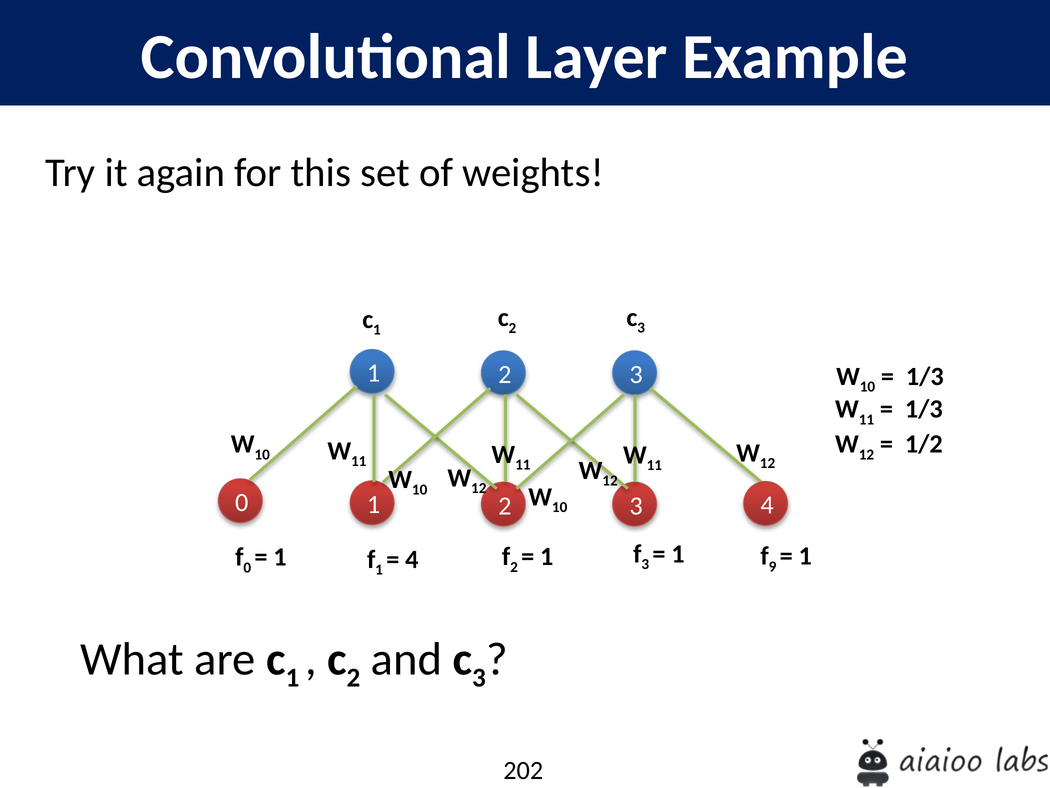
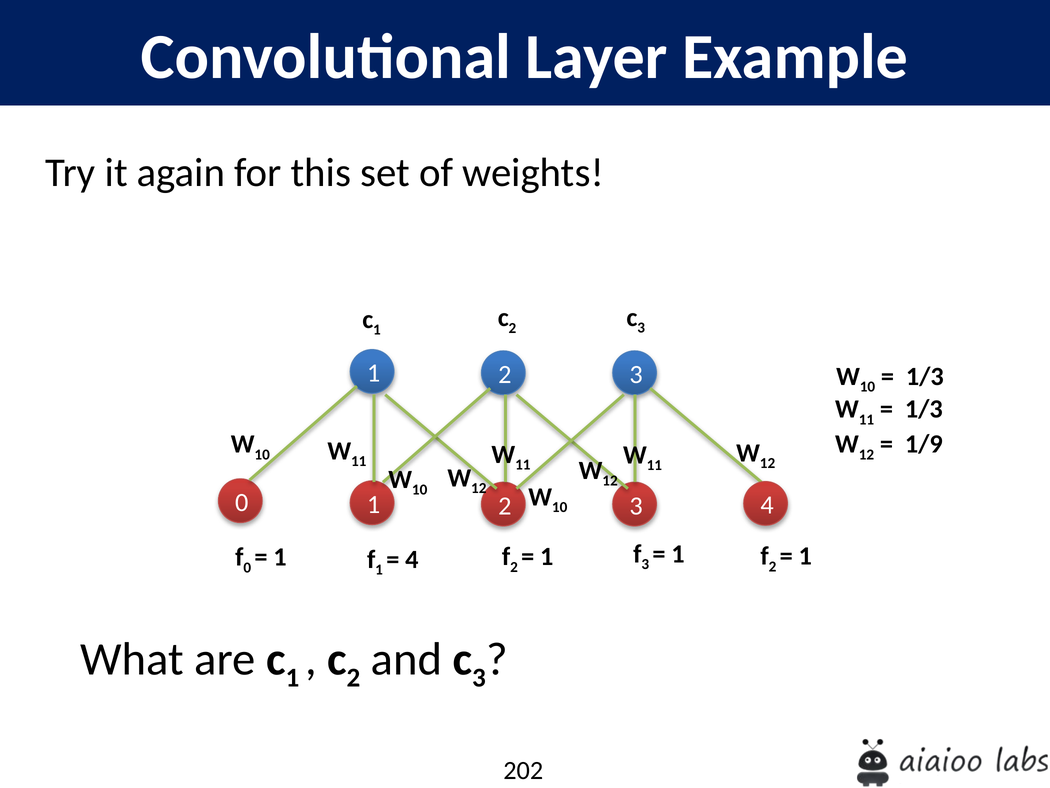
1/2: 1/2 -> 1/9
9 at (773, 566): 9 -> 2
